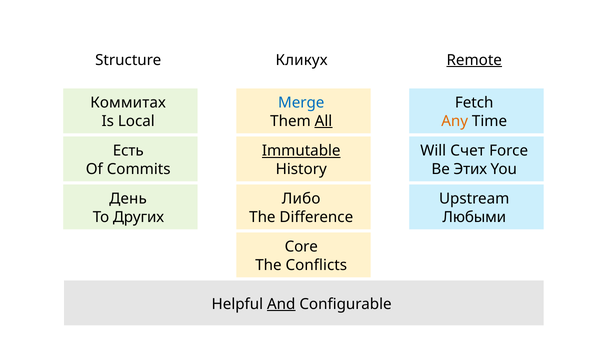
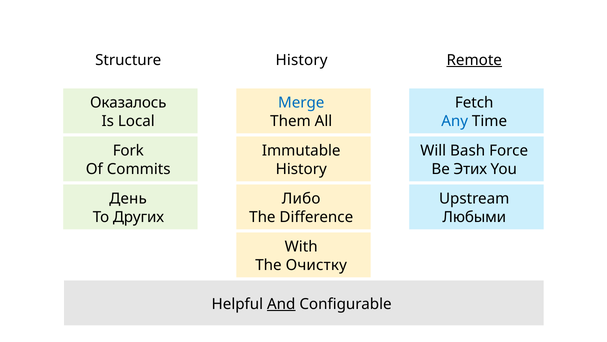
Structure Кликух: Кликух -> History
Коммитах: Коммитах -> Оказалось
All underline: present -> none
Any colour: orange -> blue
Есть: Есть -> Fork
Immutable underline: present -> none
Счет: Счет -> Bash
Core: Core -> With
Conflicts: Conflicts -> Очистку
